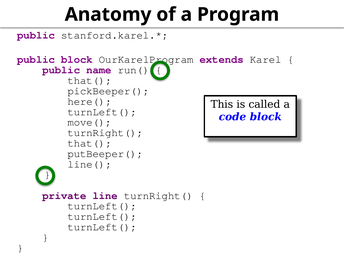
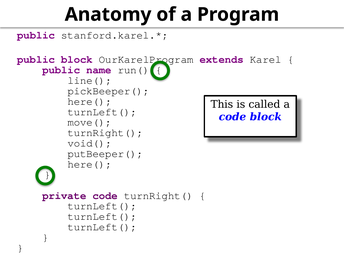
that( at (90, 80): that( -> line(
that( at (90, 143): that( -> void(
line( at (90, 164): line( -> here(
private line: line -> code
